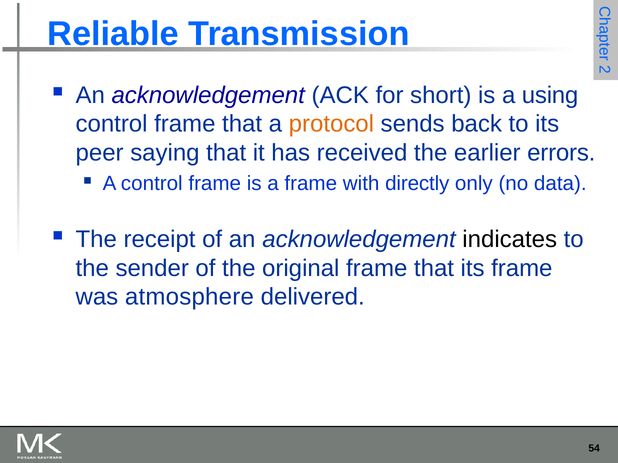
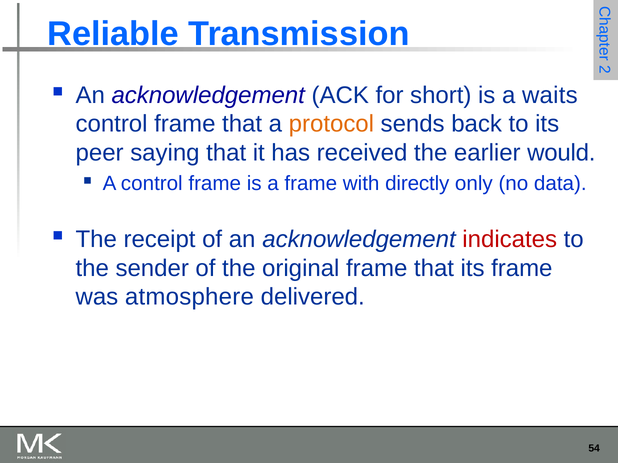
using: using -> waits
errors: errors -> would
indicates colour: black -> red
